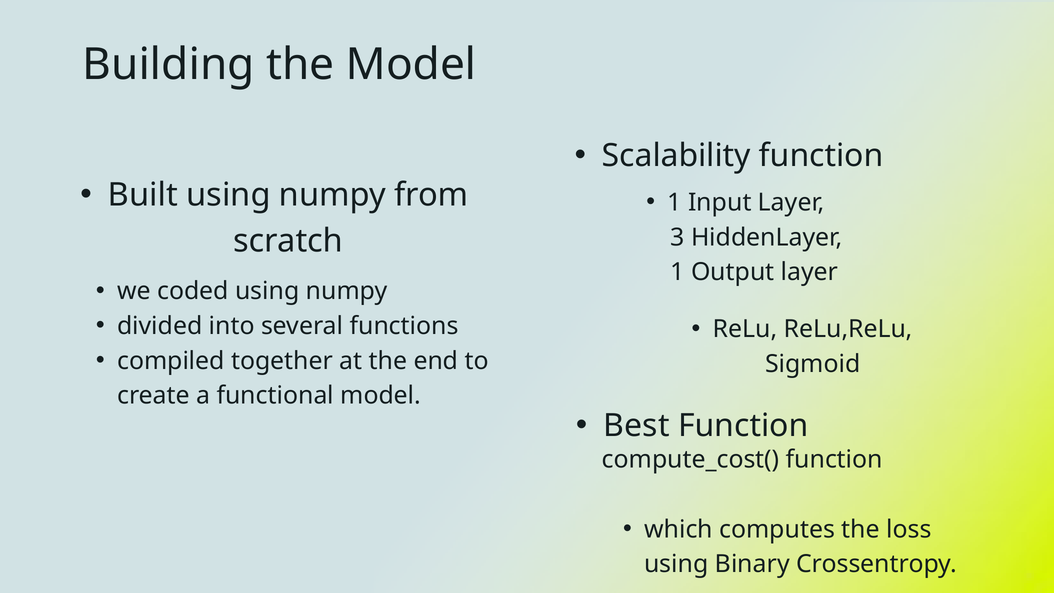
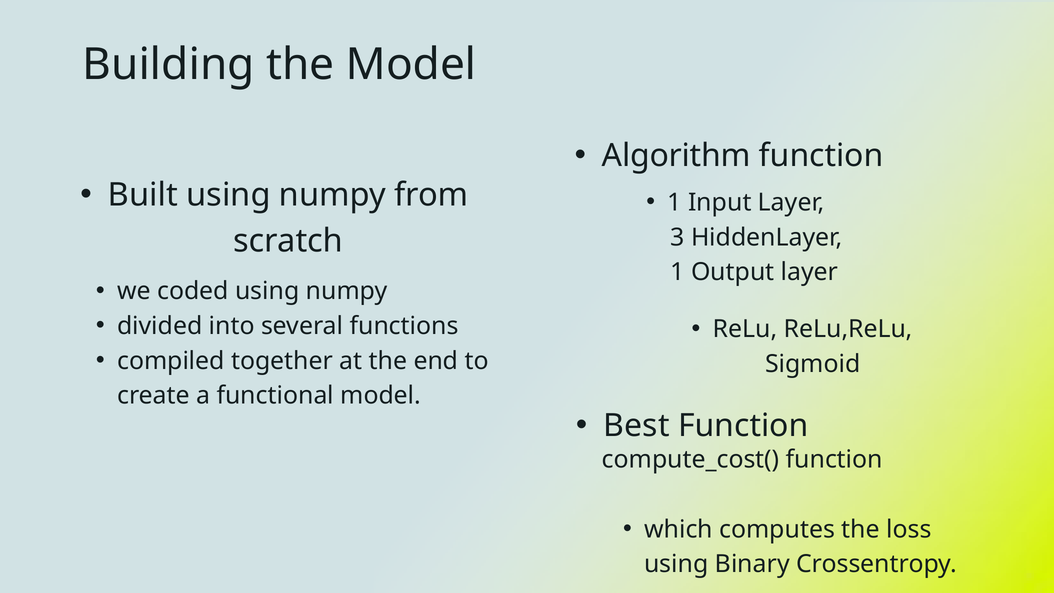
Scalability: Scalability -> Algorithm
